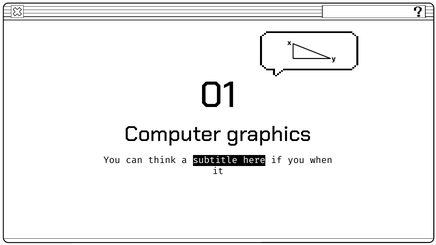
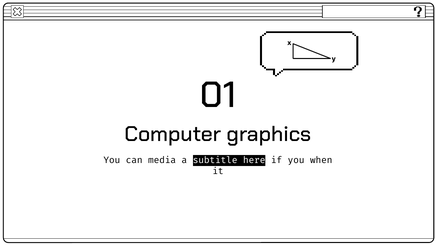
think: think -> media
